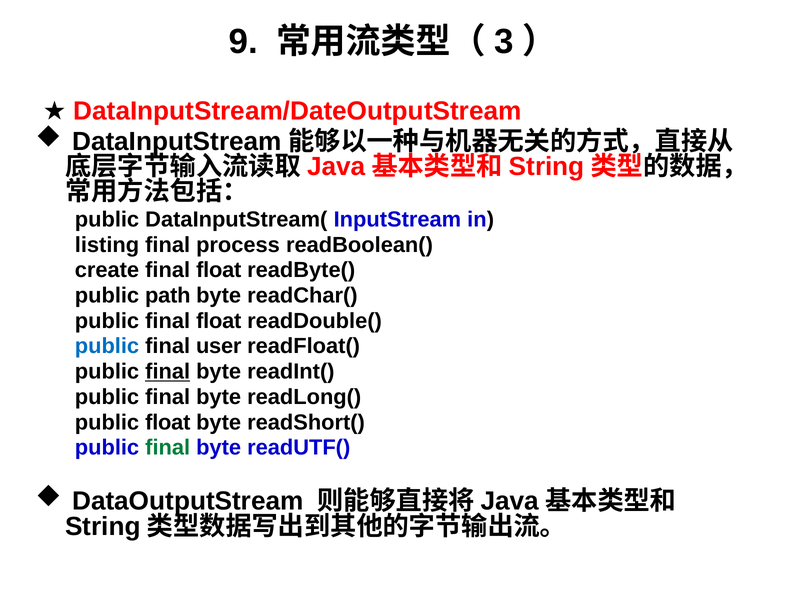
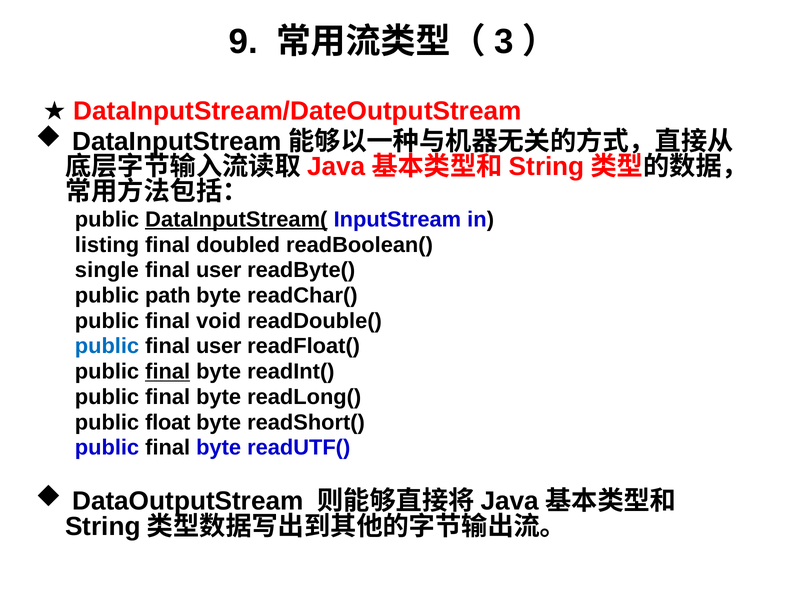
DataInputStream( underline: none -> present
process: process -> doubled
create: create -> single
float at (219, 270): float -> user
public final float: float -> void
final at (168, 447) colour: green -> black
